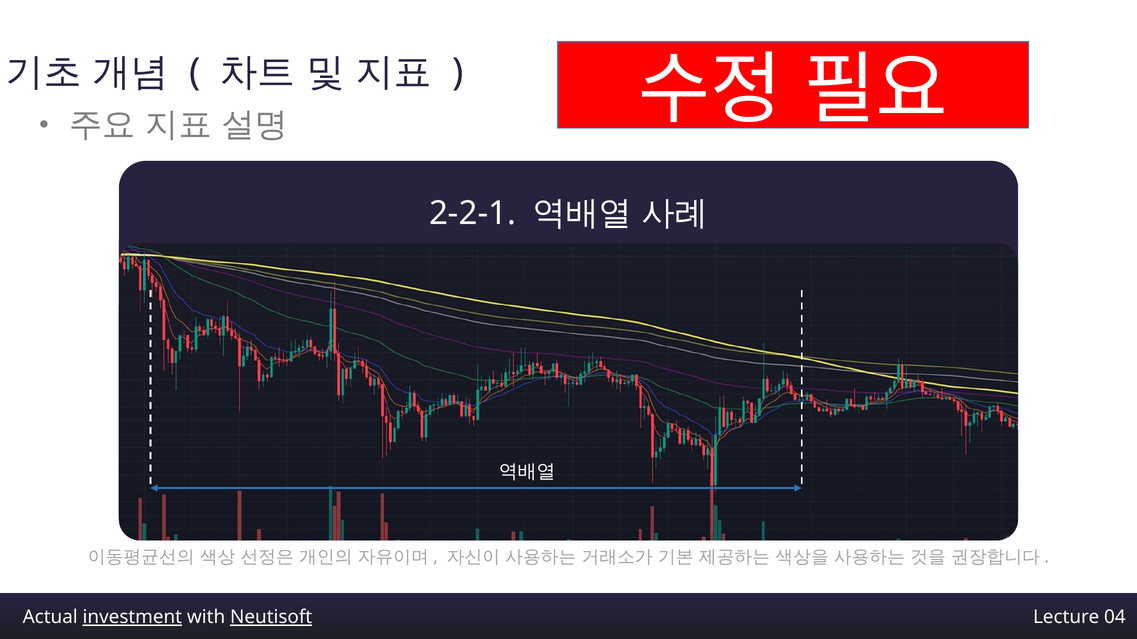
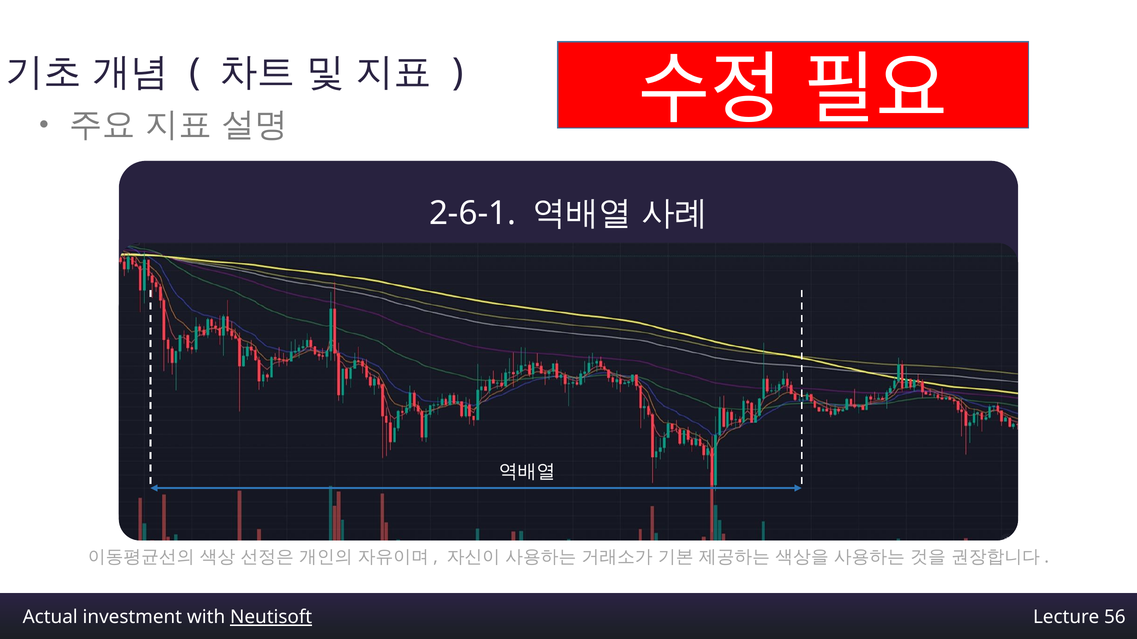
2-2-1: 2-2-1 -> 2-6-1
investment underline: present -> none
04: 04 -> 56
